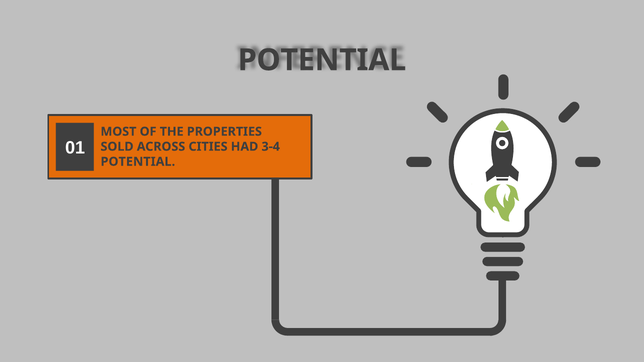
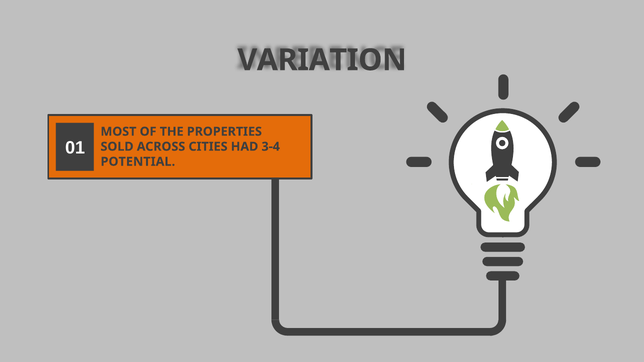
POTENTIAL at (322, 60): POTENTIAL -> VARIATION
